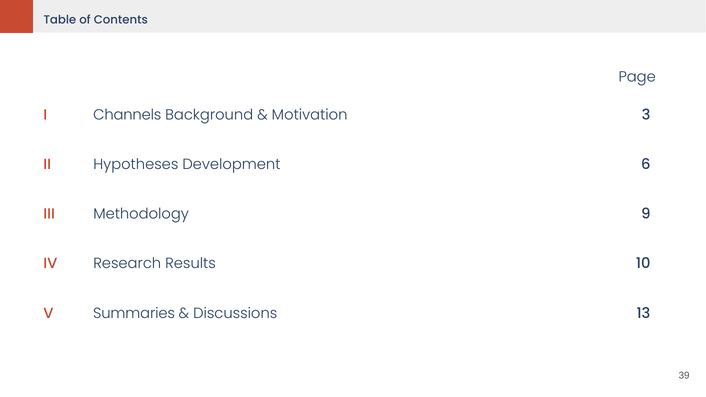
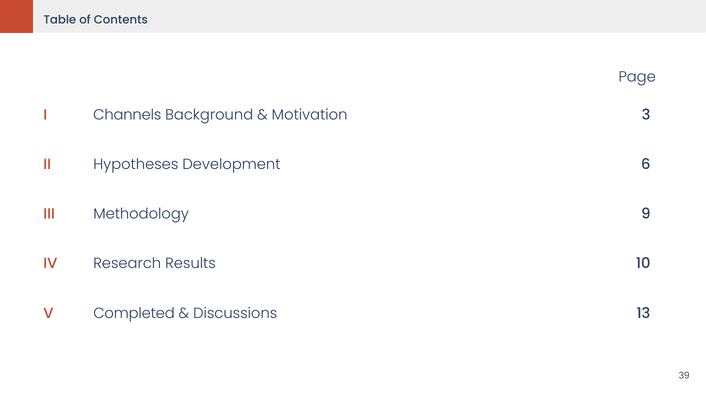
Summaries: Summaries -> Completed
